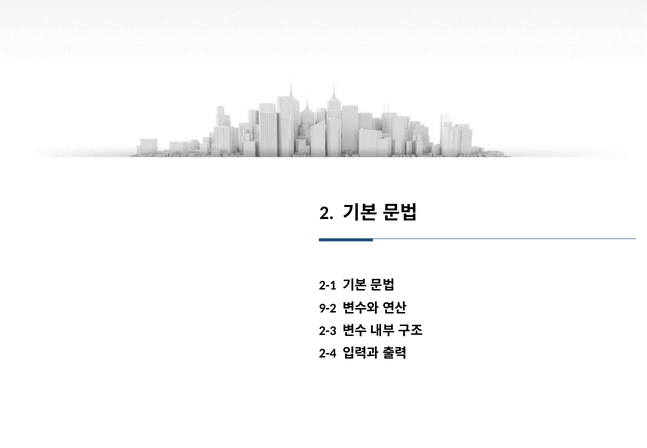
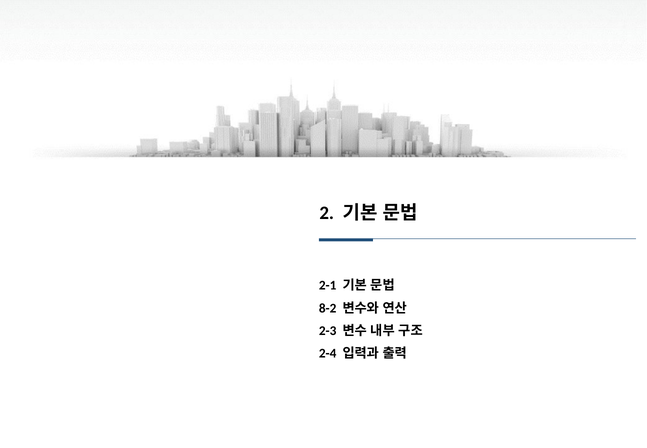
9-2: 9-2 -> 8-2
